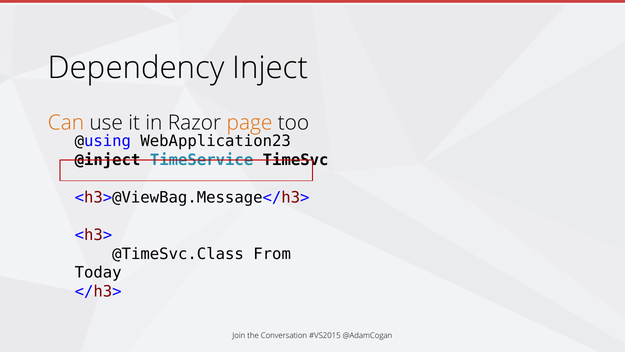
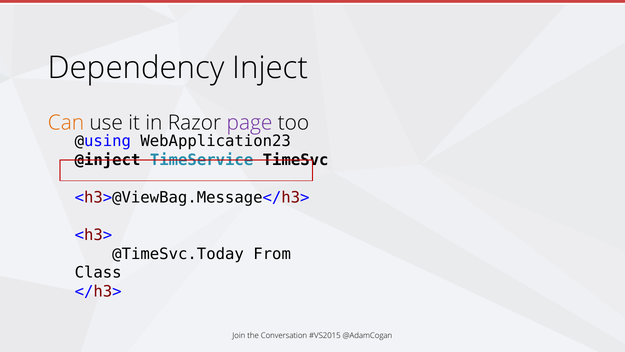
page colour: orange -> purple
@TimeSvc.Class: @TimeSvc.Class -> @TimeSvc.Today
Today: Today -> Class
